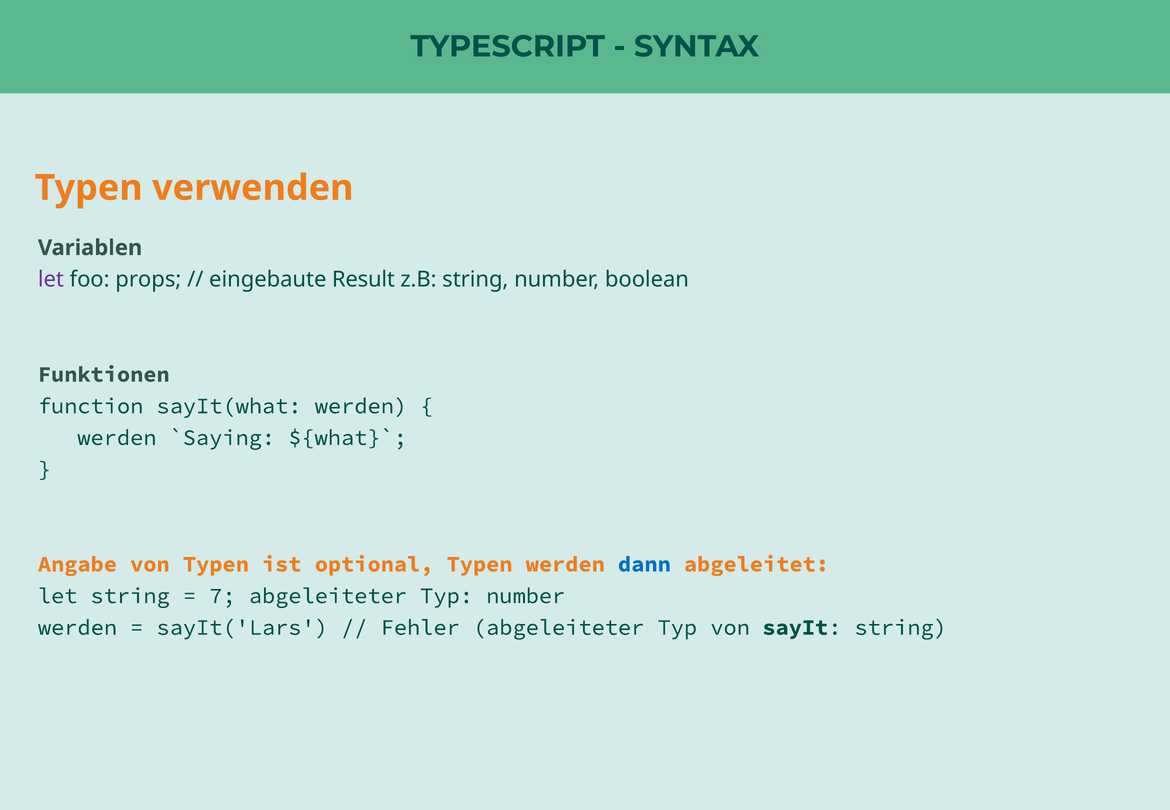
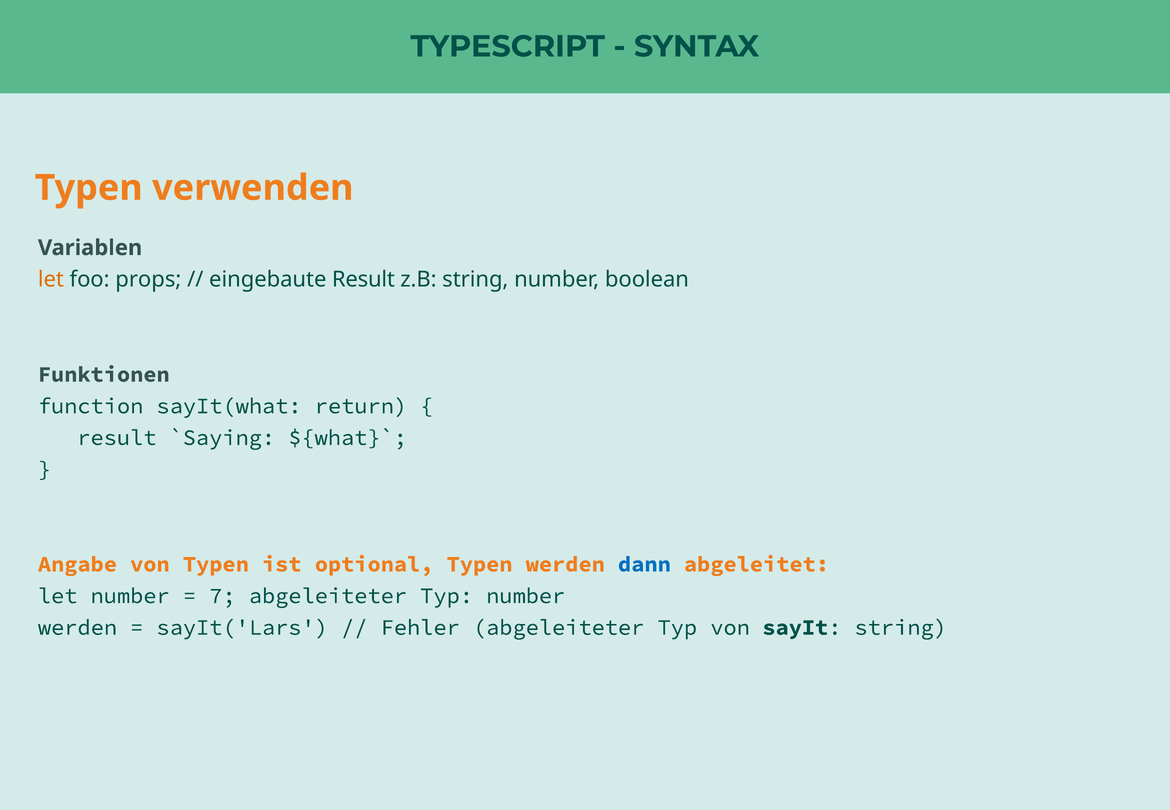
let at (51, 279) colour: purple -> orange
sayIt(what werden: werden -> return
werden at (117, 438): werden -> result
let string: string -> number
